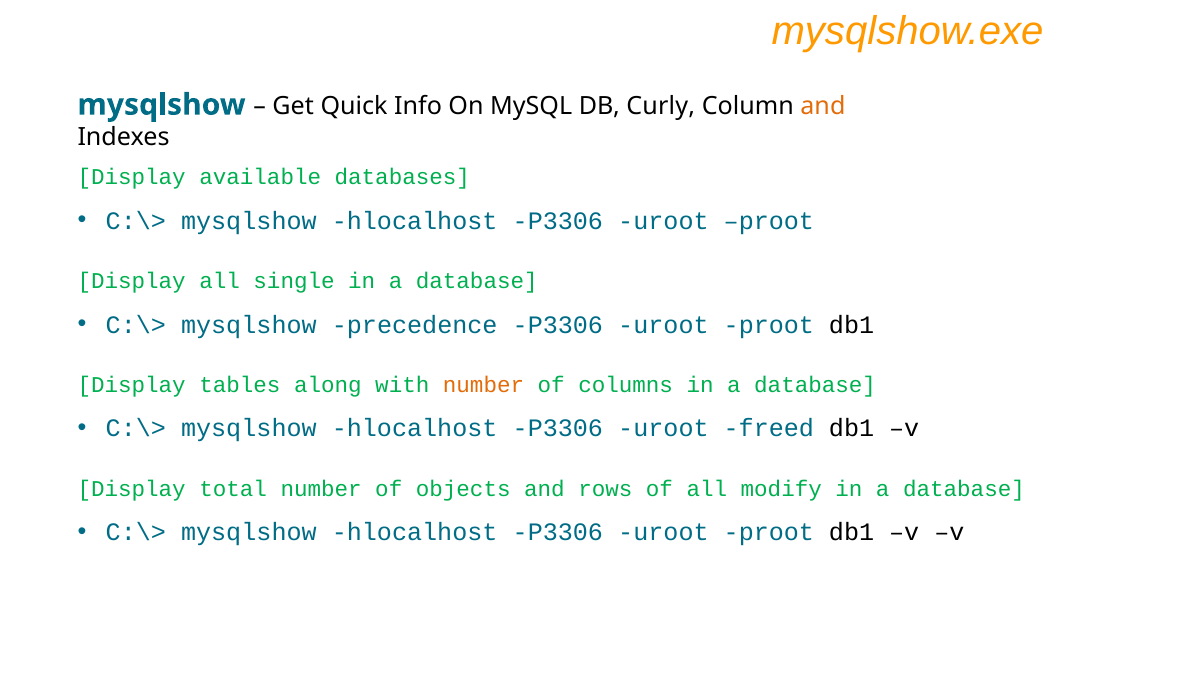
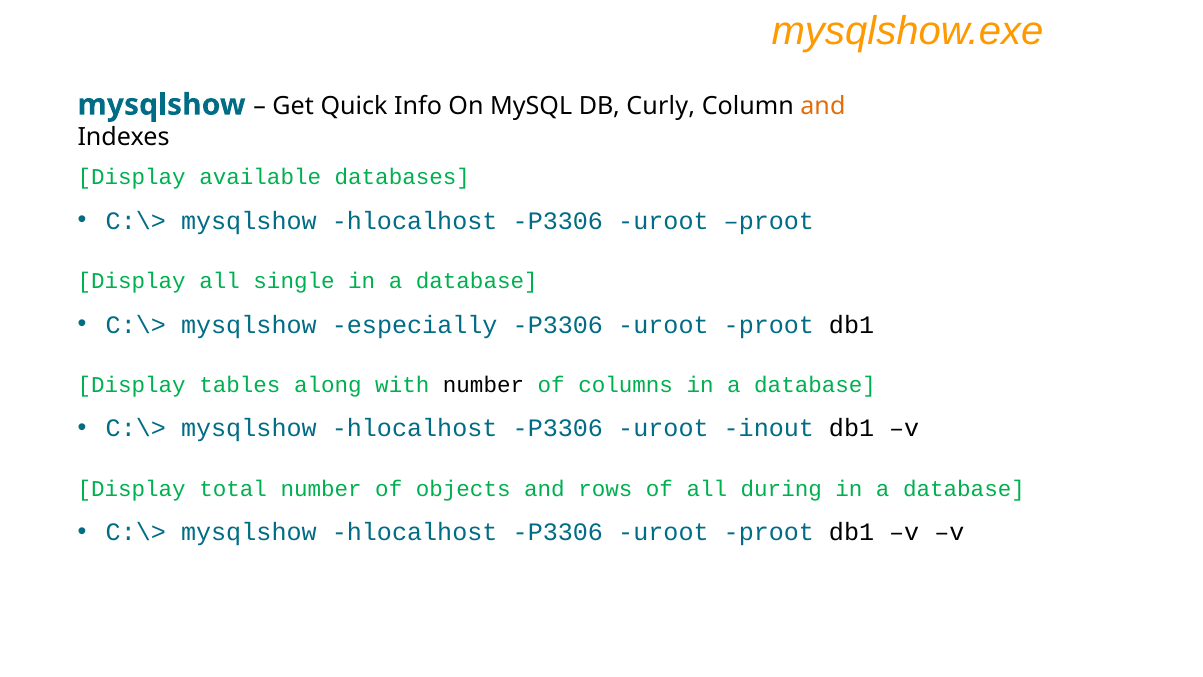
precedence: precedence -> especially
number at (484, 385) colour: orange -> black
freed: freed -> inout
modify: modify -> during
